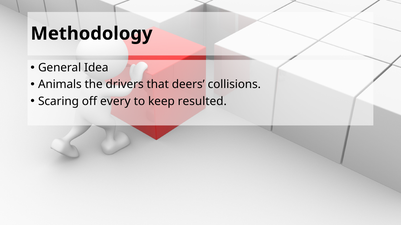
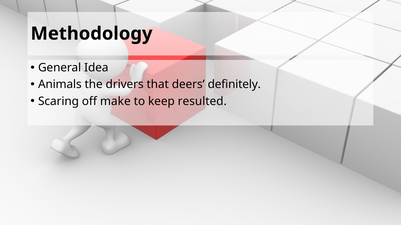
collisions: collisions -> definitely
every: every -> make
